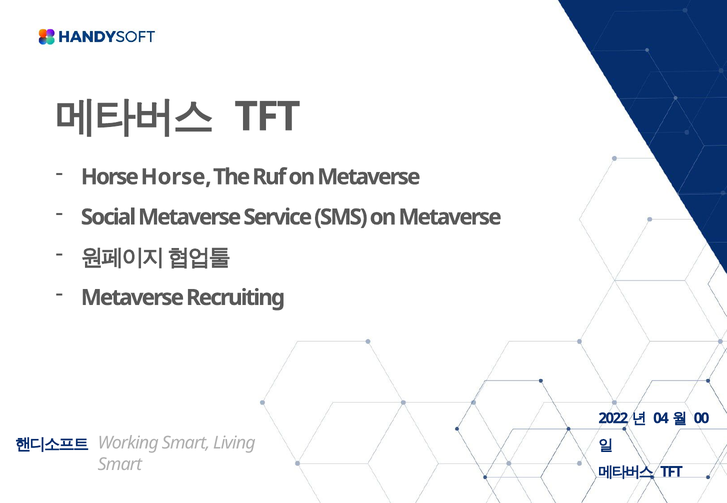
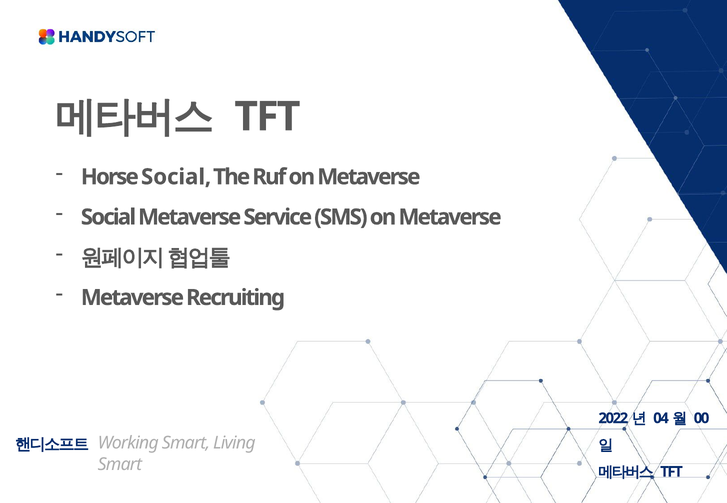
Horse Horse: Horse -> Social
